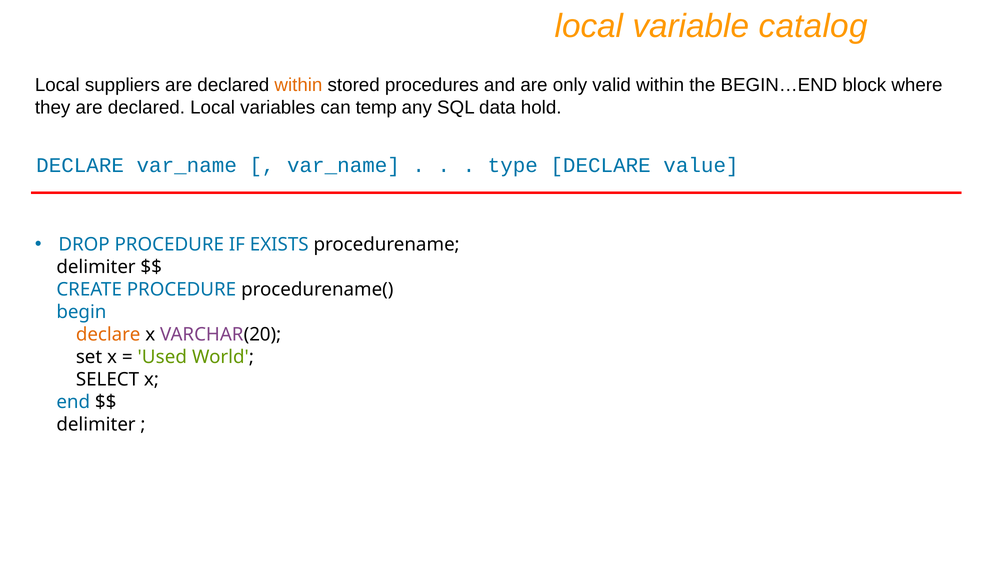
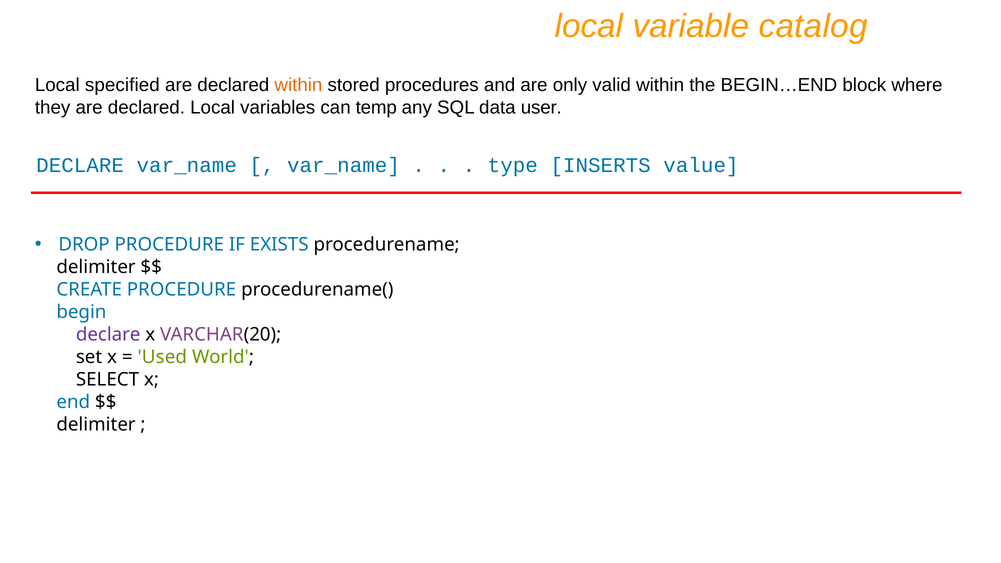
suppliers: suppliers -> specified
hold: hold -> user
type DECLARE: DECLARE -> INSERTS
declare at (108, 335) colour: orange -> purple
